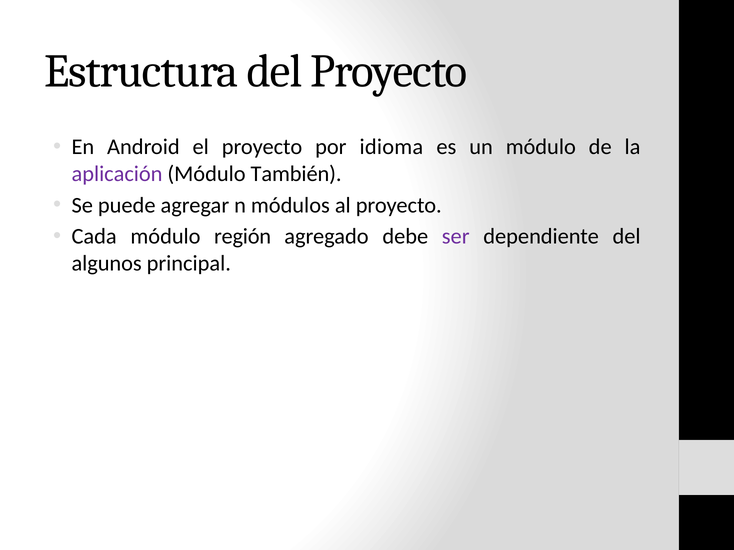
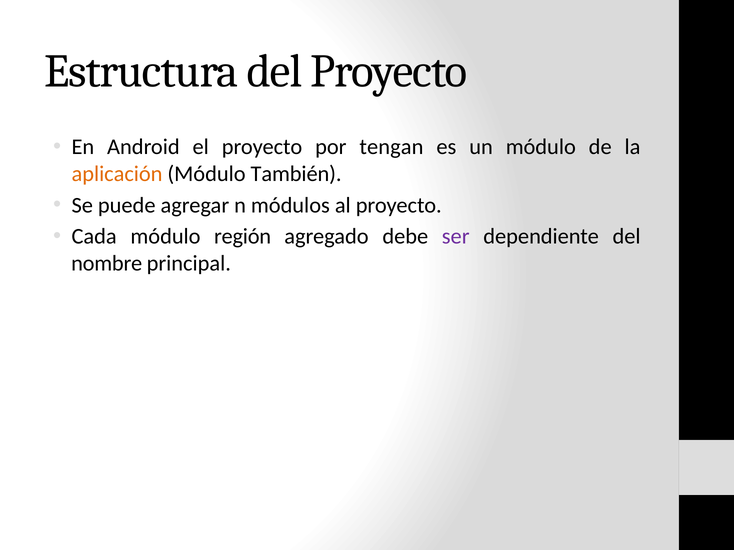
idioma: idioma -> tengan
aplicación colour: purple -> orange
algunos: algunos -> nombre
